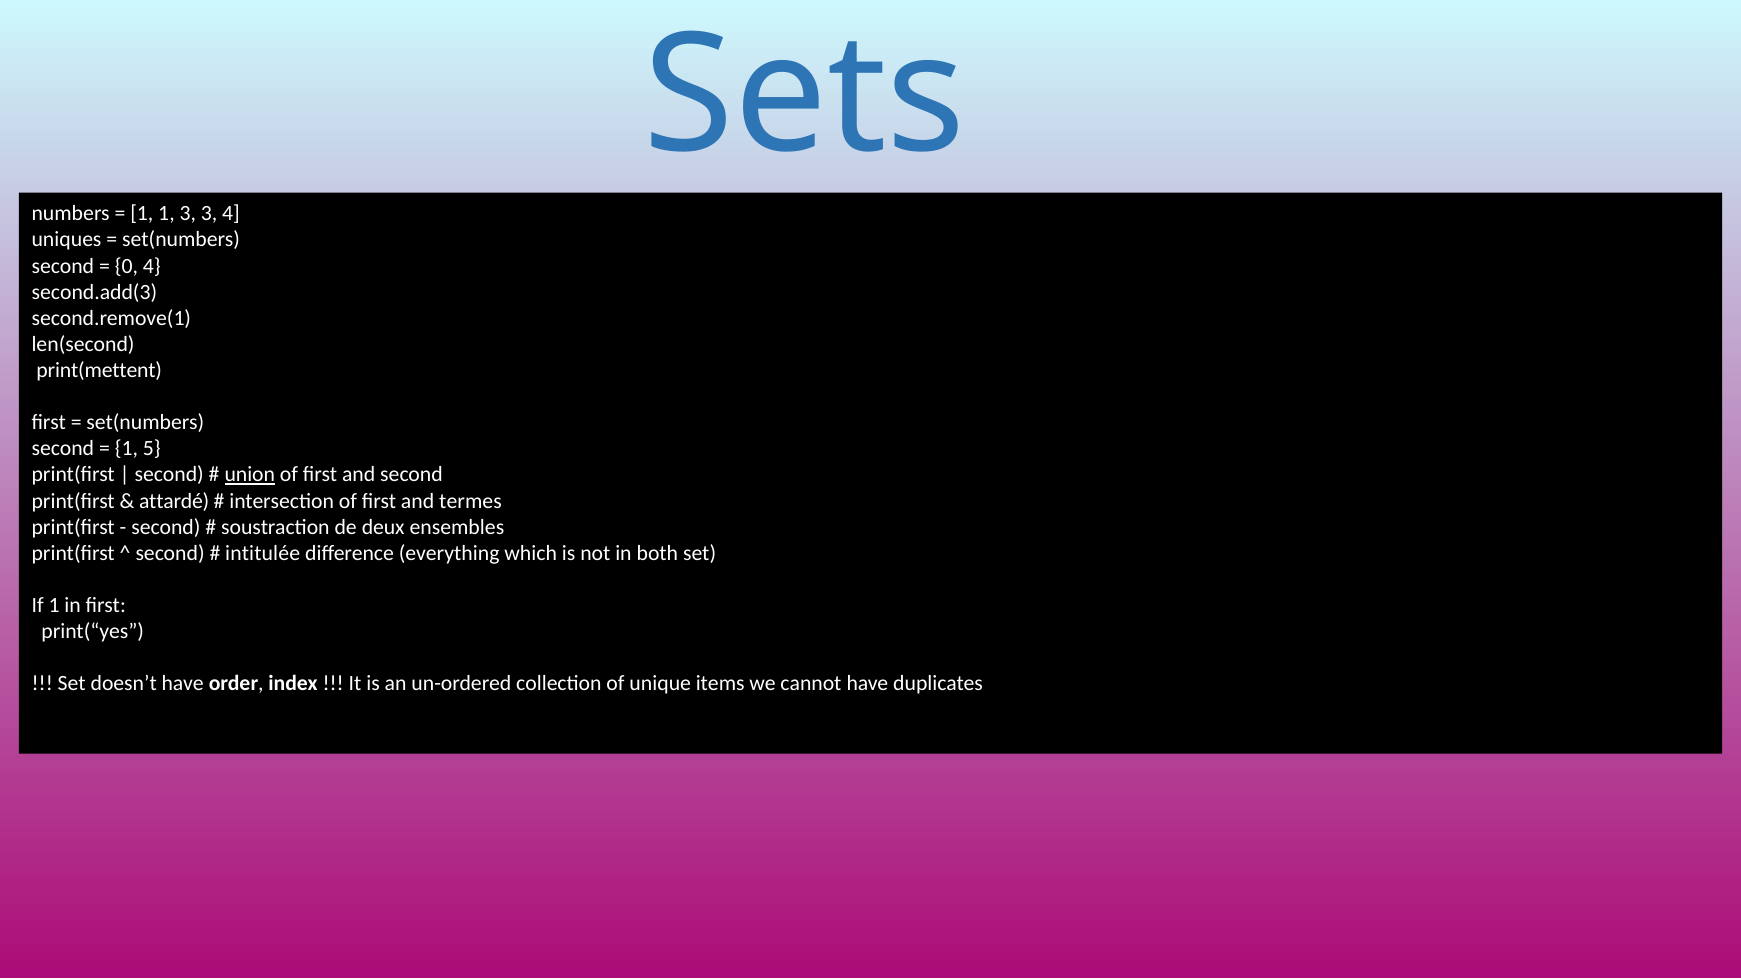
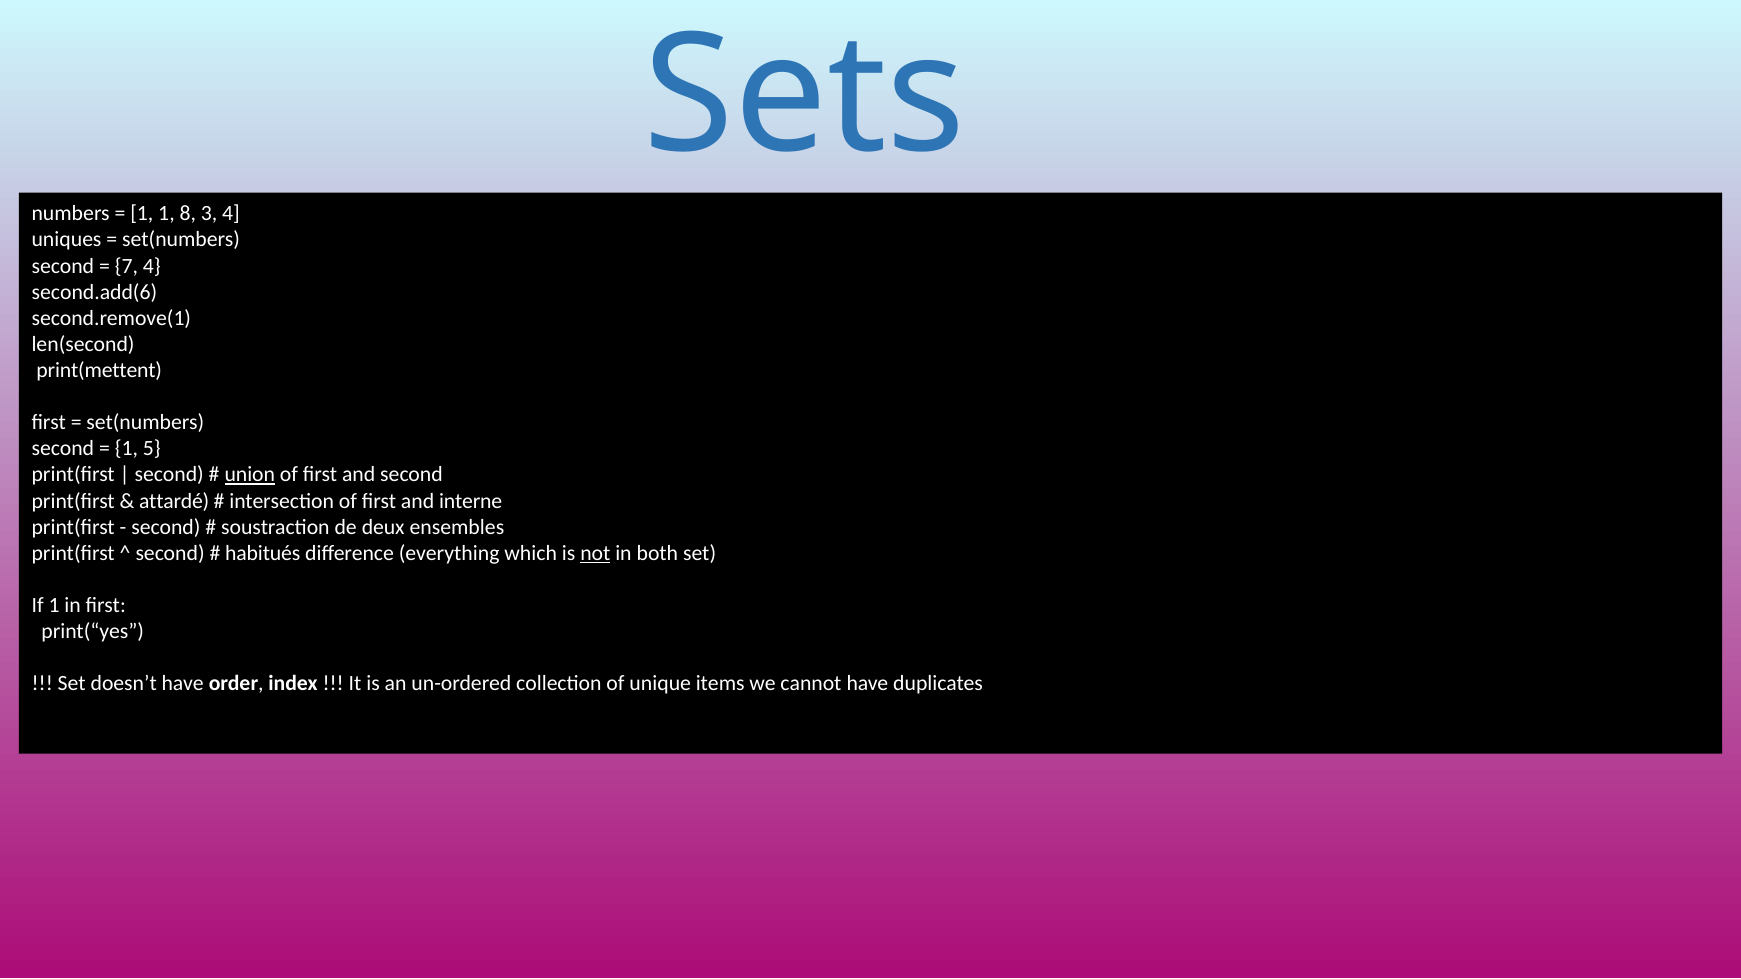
1 3: 3 -> 8
0: 0 -> 7
second.add(3: second.add(3 -> second.add(6
termes: termes -> interne
intitulée: intitulée -> habitués
not underline: none -> present
